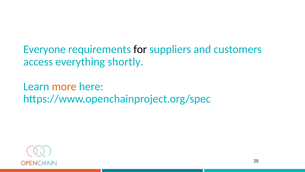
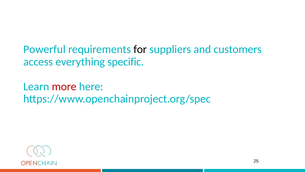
Everyone: Everyone -> Powerful
shortly: shortly -> specific
more colour: orange -> red
